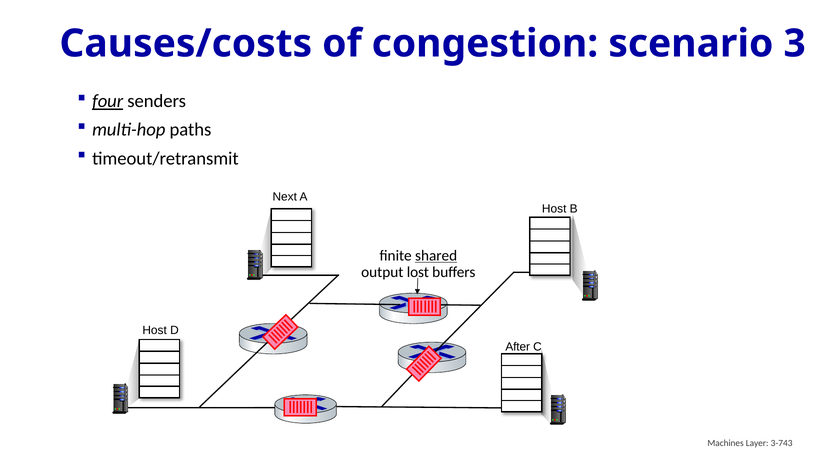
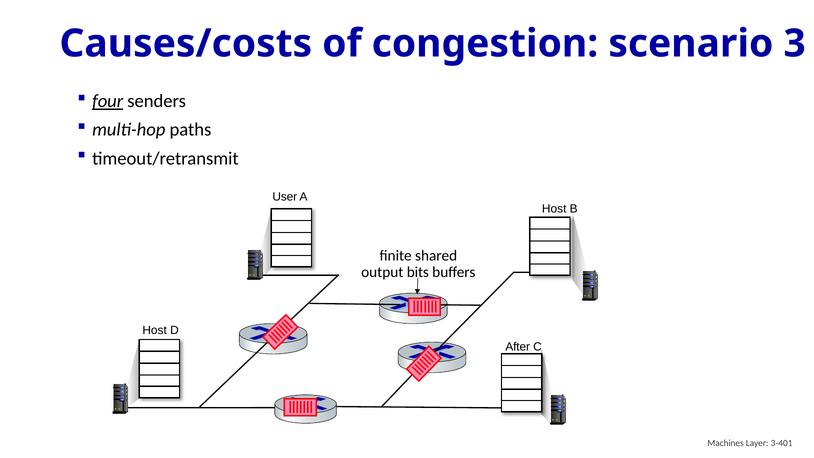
Next: Next -> User
shared underline: present -> none
lost: lost -> bits
3-743: 3-743 -> 3-401
